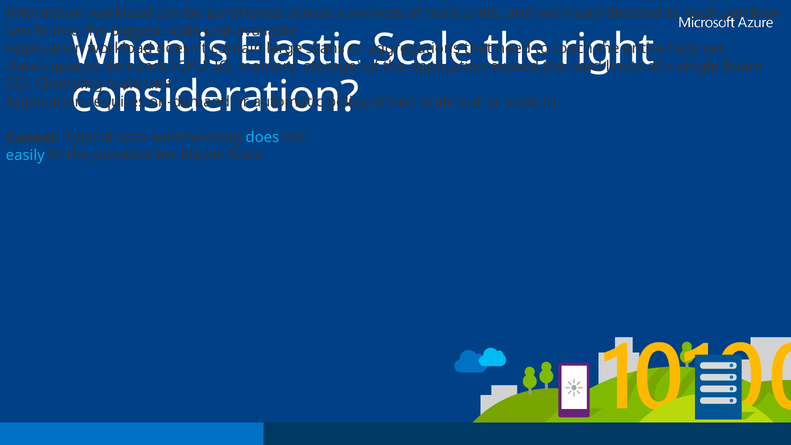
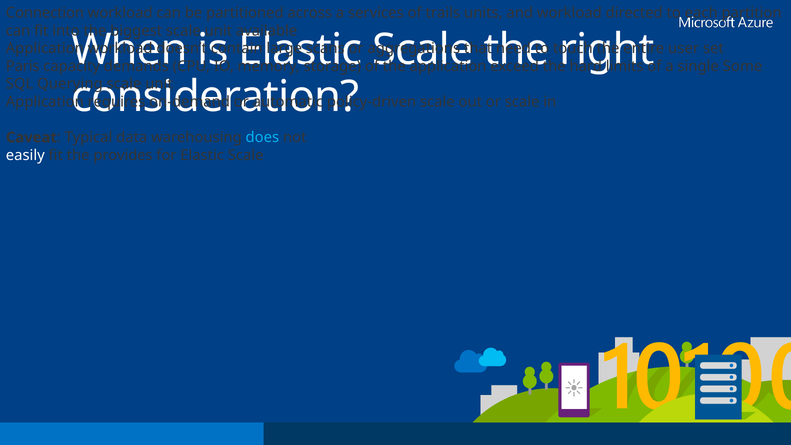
Interaction: Interaction -> Connection
help: help -> user
Hard at (23, 66): Hard -> Paris
Roam: Roam -> Some
easily colour: light blue -> white
